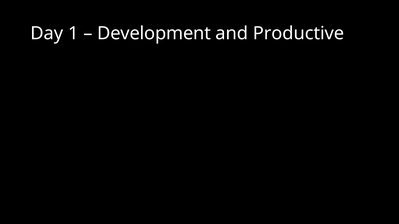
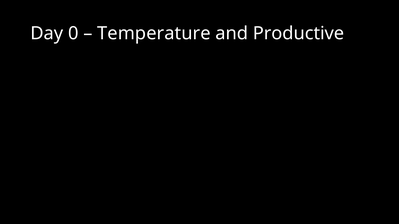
1: 1 -> 0
Development: Development -> Temperature
